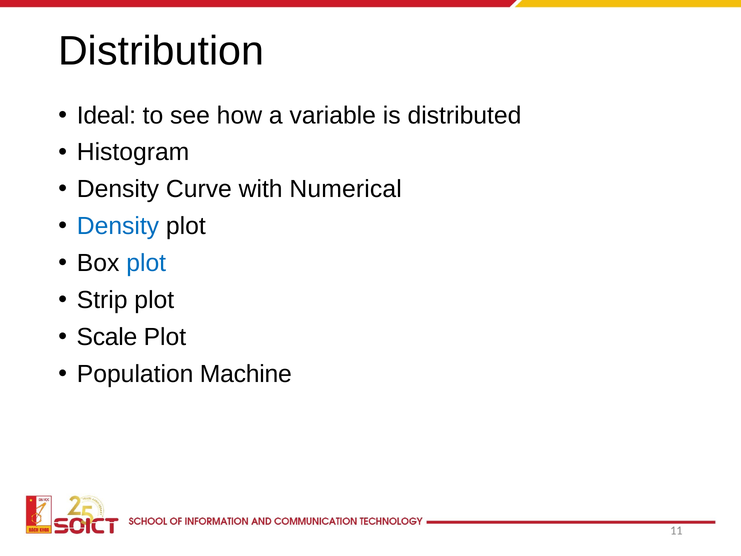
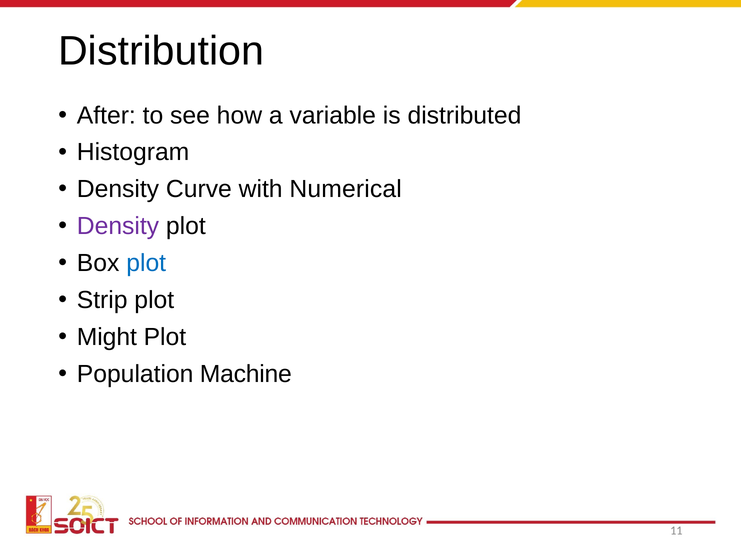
Ideal: Ideal -> After
Density at (118, 226) colour: blue -> purple
Scale: Scale -> Might
